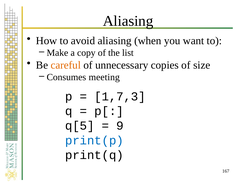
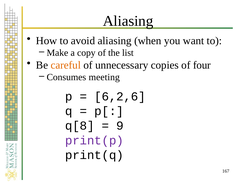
size: size -> four
1,7,3: 1,7,3 -> 6,2,6
q[5: q[5 -> q[8
print(p colour: blue -> purple
